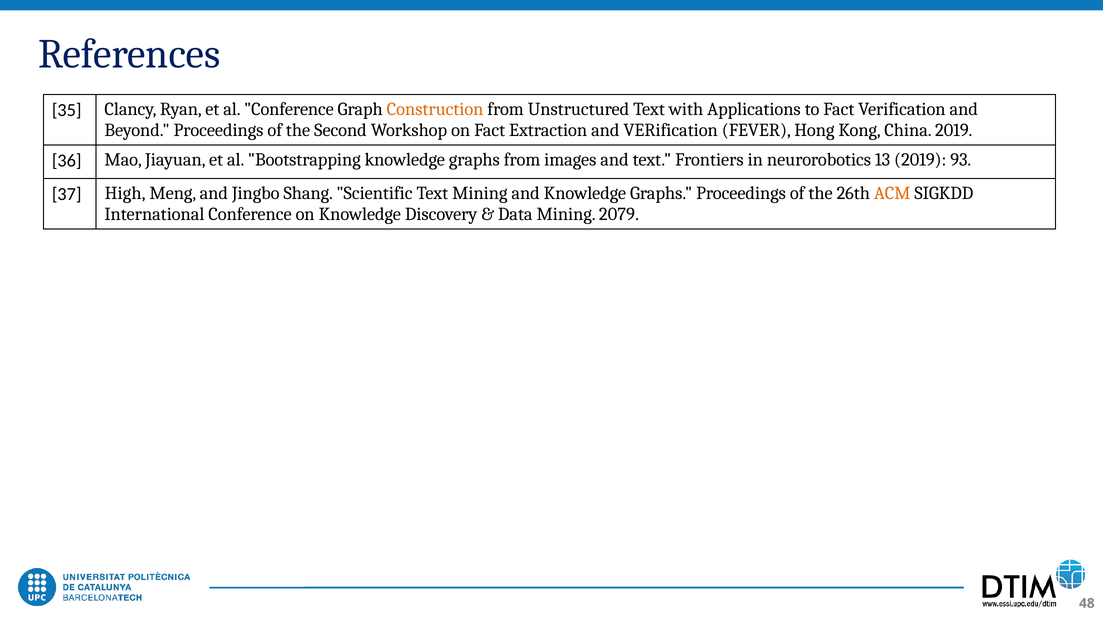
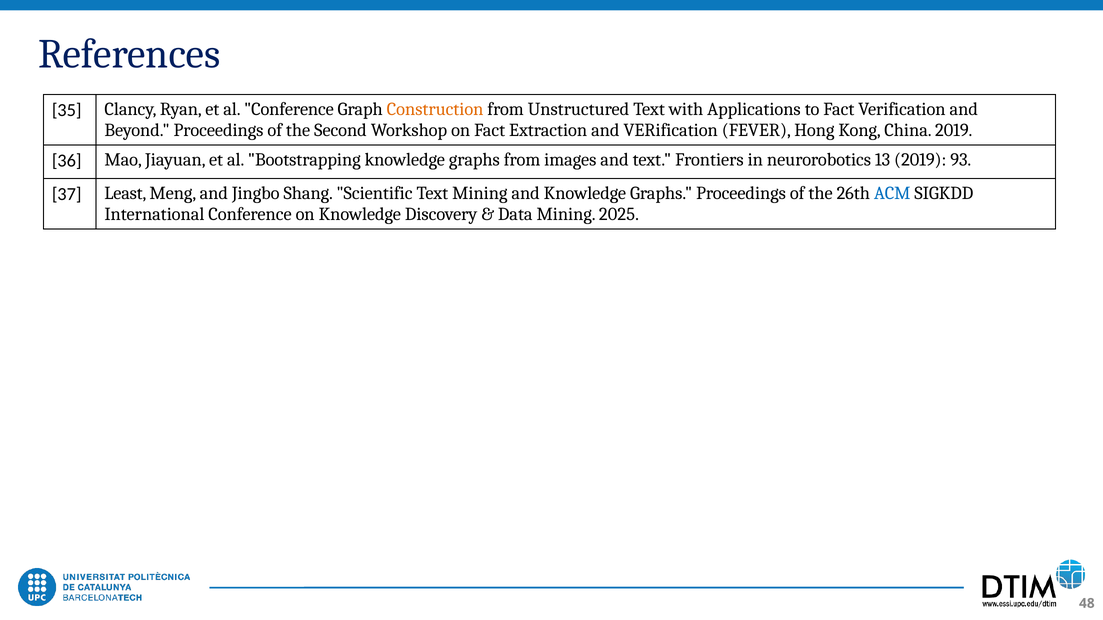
High: High -> Least
ACM colour: orange -> blue
2079: 2079 -> 2025
